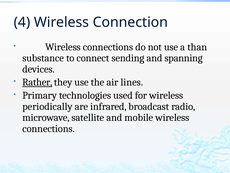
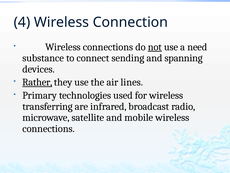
not underline: none -> present
than: than -> need
periodically: periodically -> transferring
